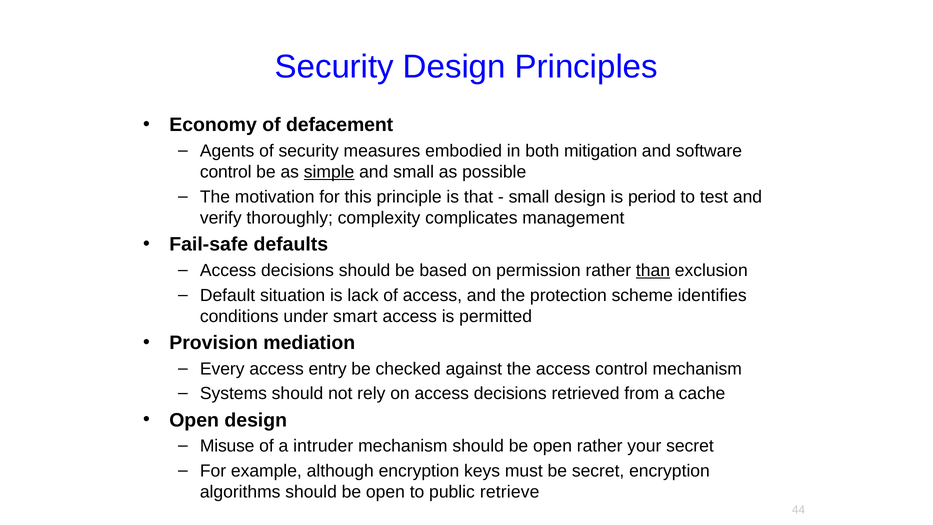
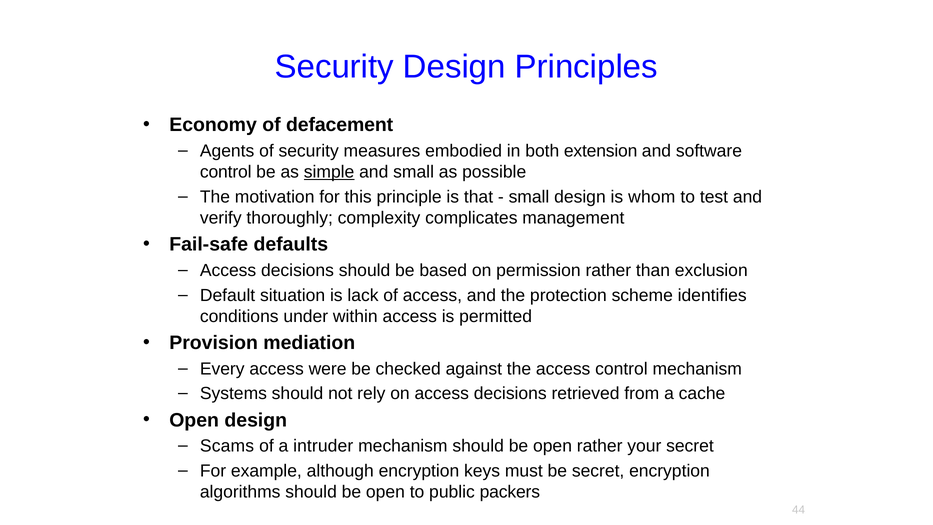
mitigation: mitigation -> extension
period: period -> whom
than underline: present -> none
smart: smart -> within
entry: entry -> were
Misuse: Misuse -> Scams
retrieve: retrieve -> packers
